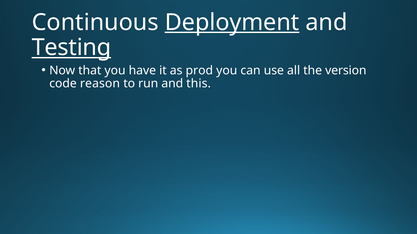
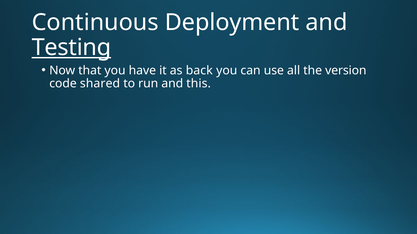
Deployment underline: present -> none
prod: prod -> back
reason: reason -> shared
